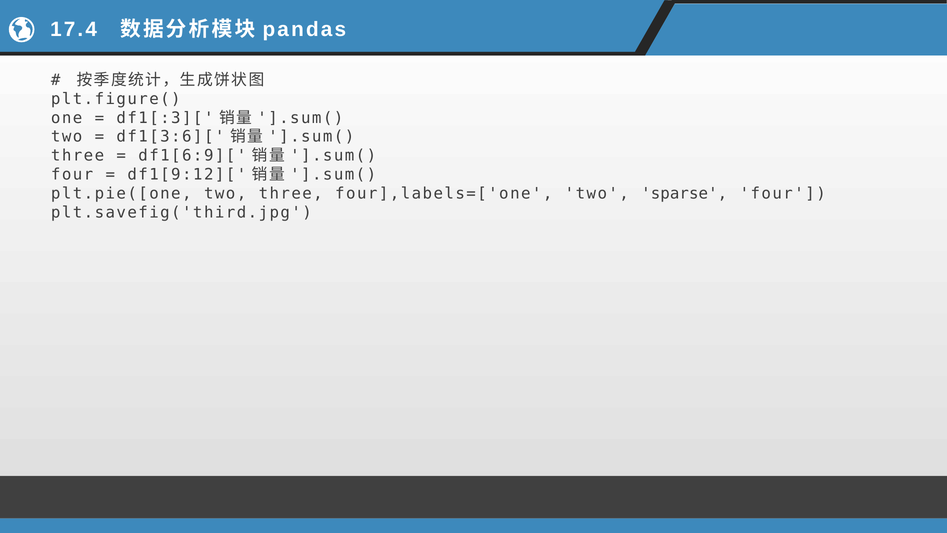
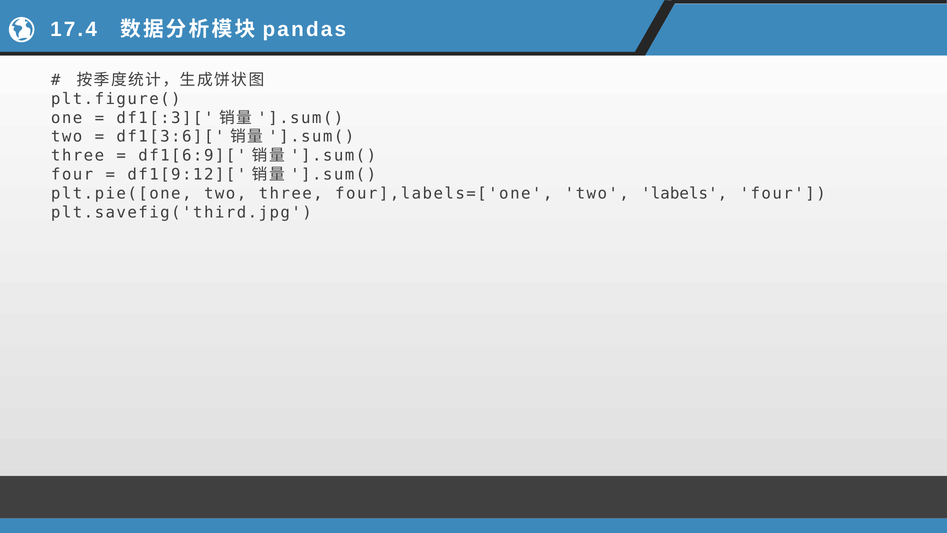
sparse: sparse -> labels
